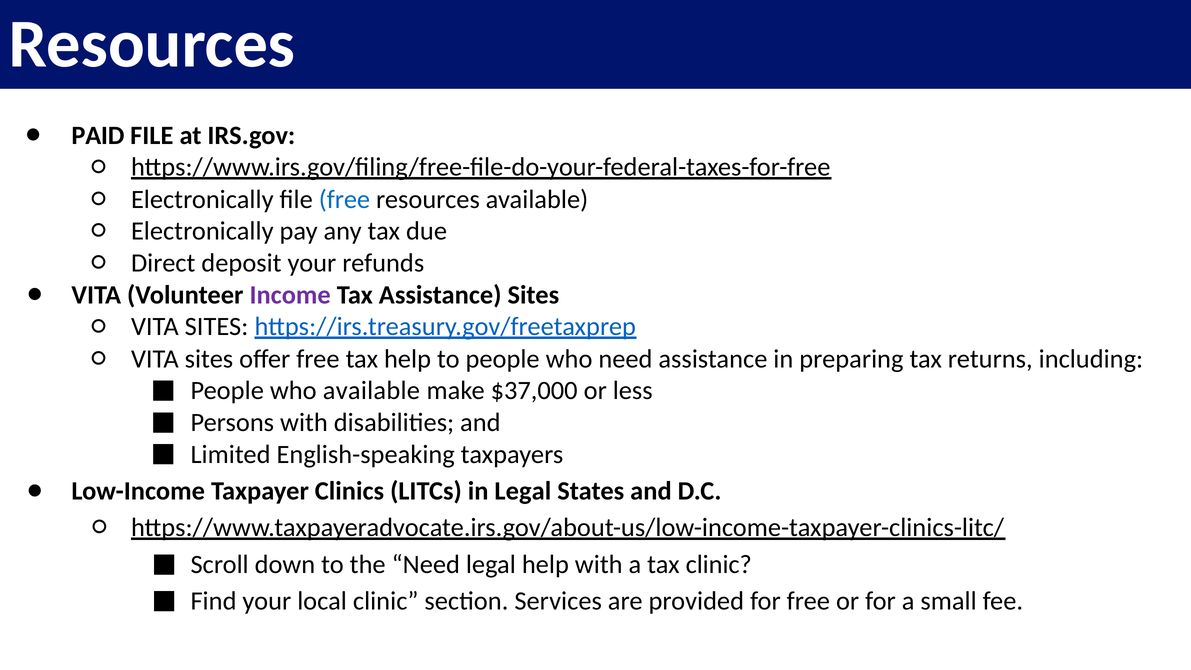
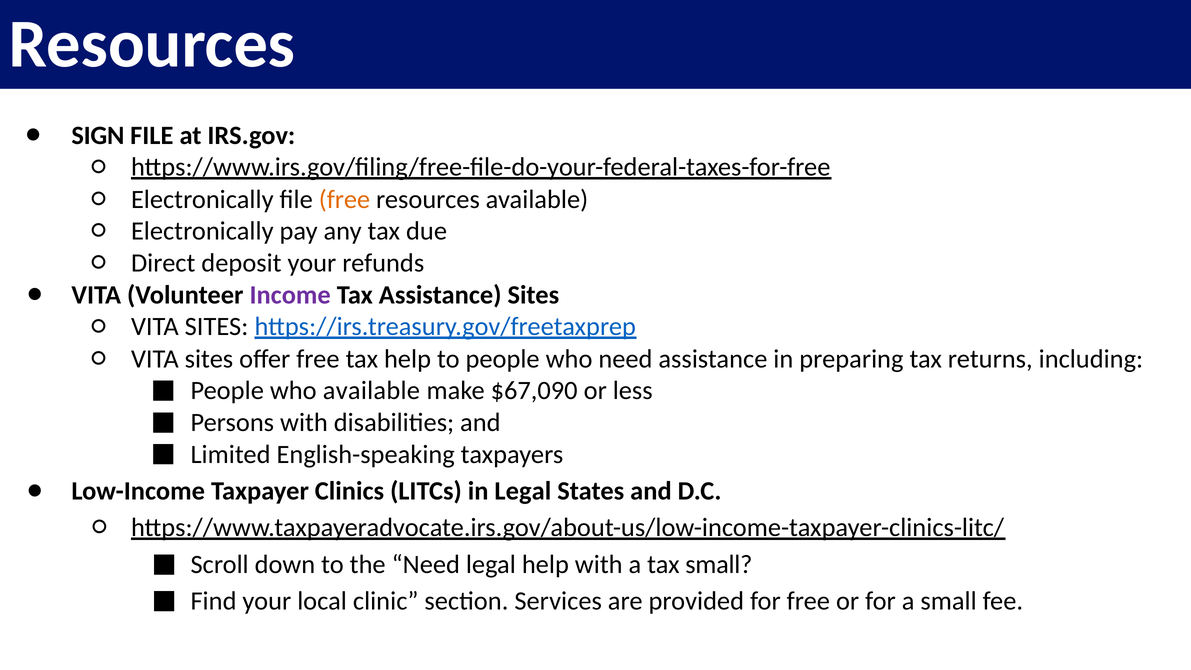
PAID: PAID -> SIGN
free at (344, 199) colour: blue -> orange
$37,000: $37,000 -> $67,090
tax clinic: clinic -> small
